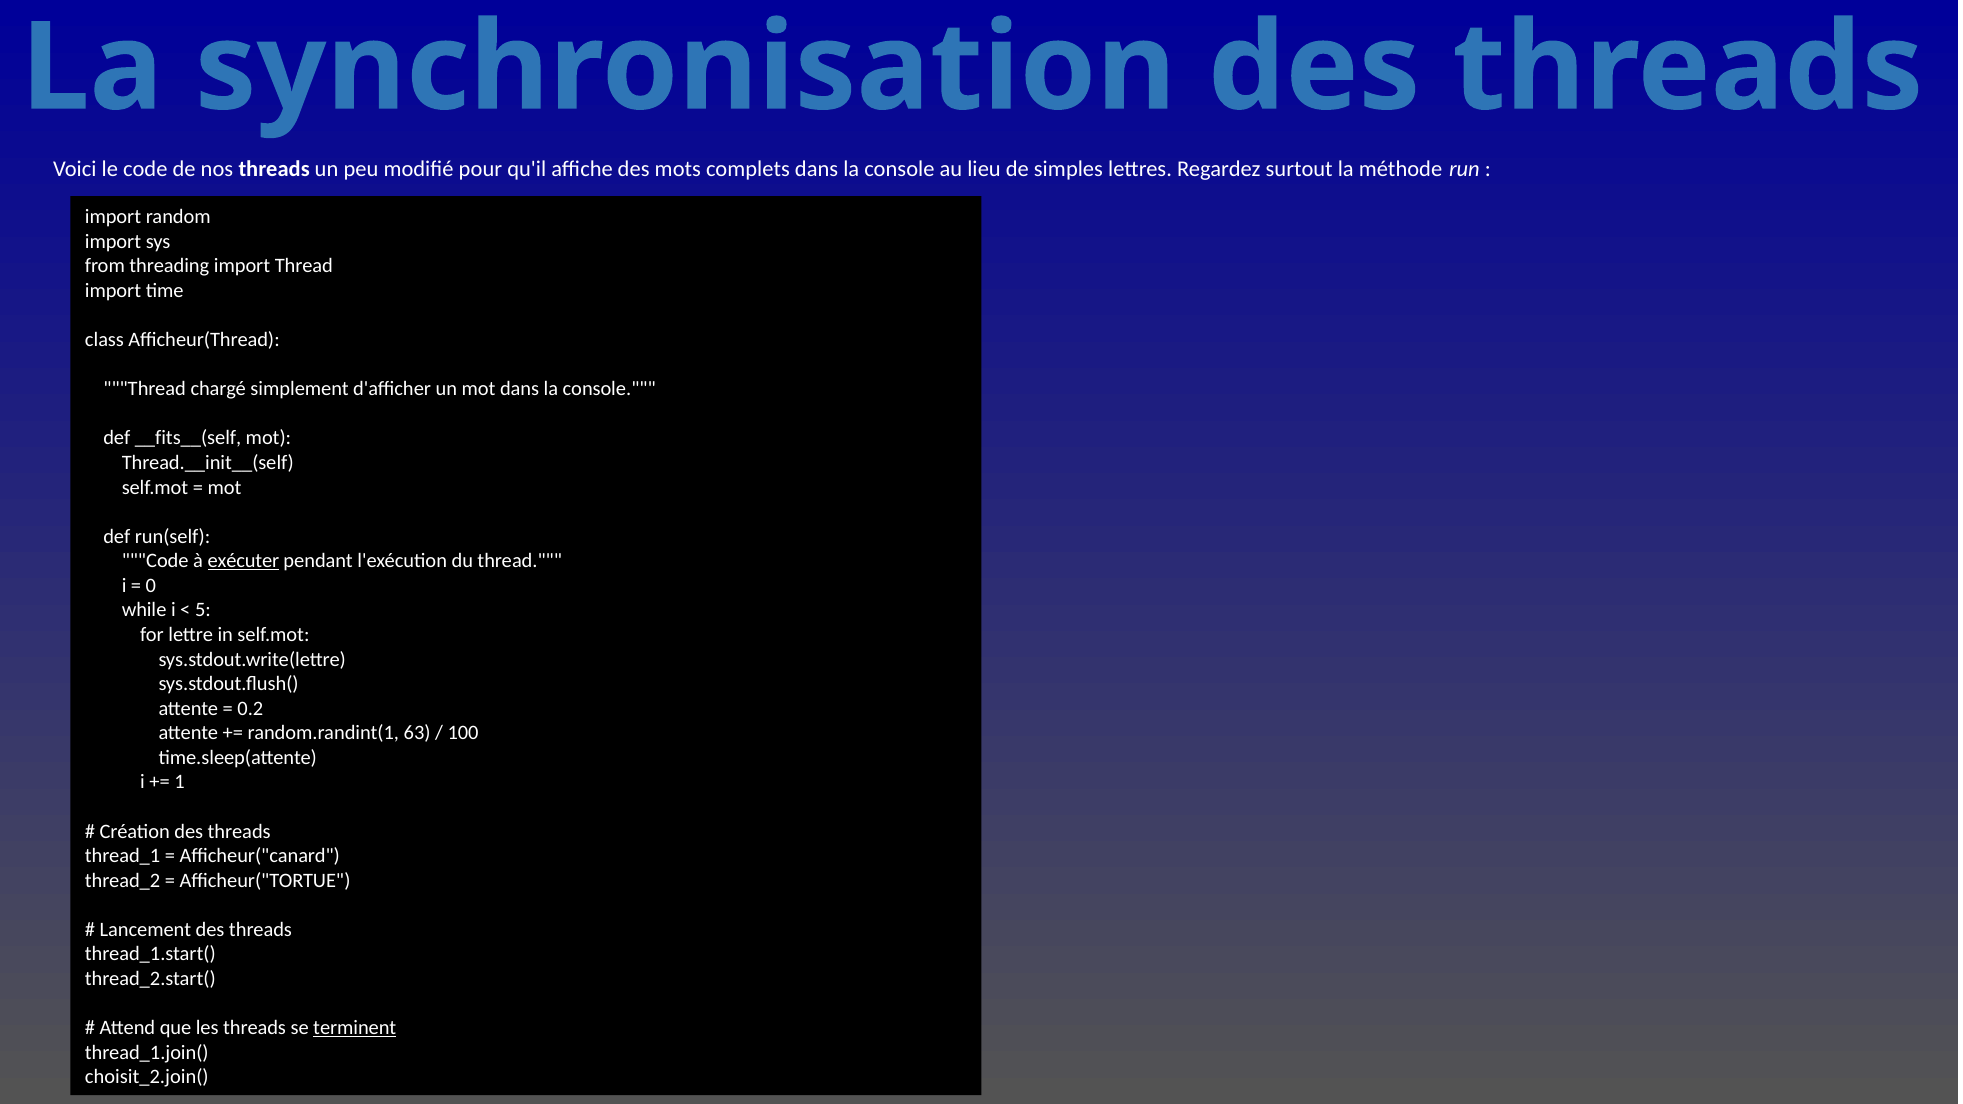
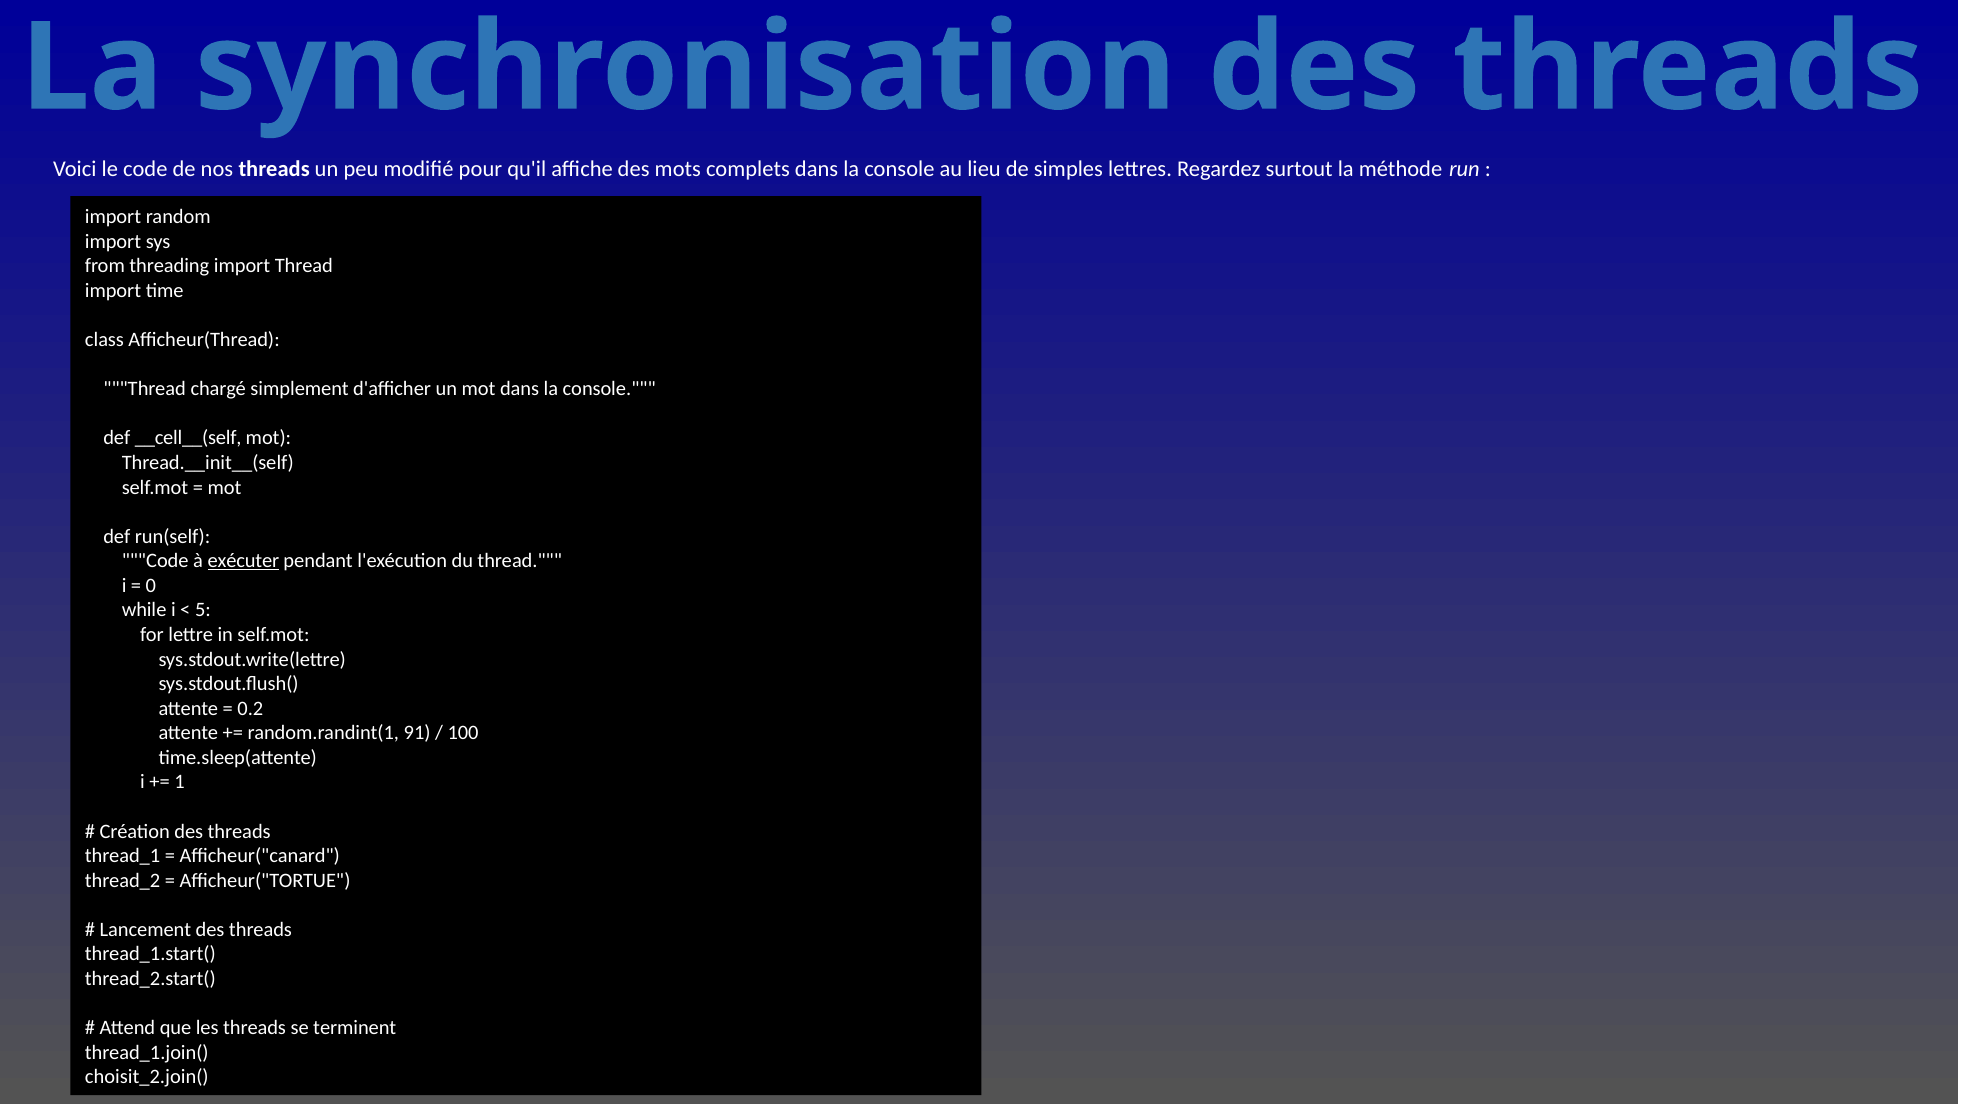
__fits__(self: __fits__(self -> __cell__(self
63: 63 -> 91
terminent underline: present -> none
